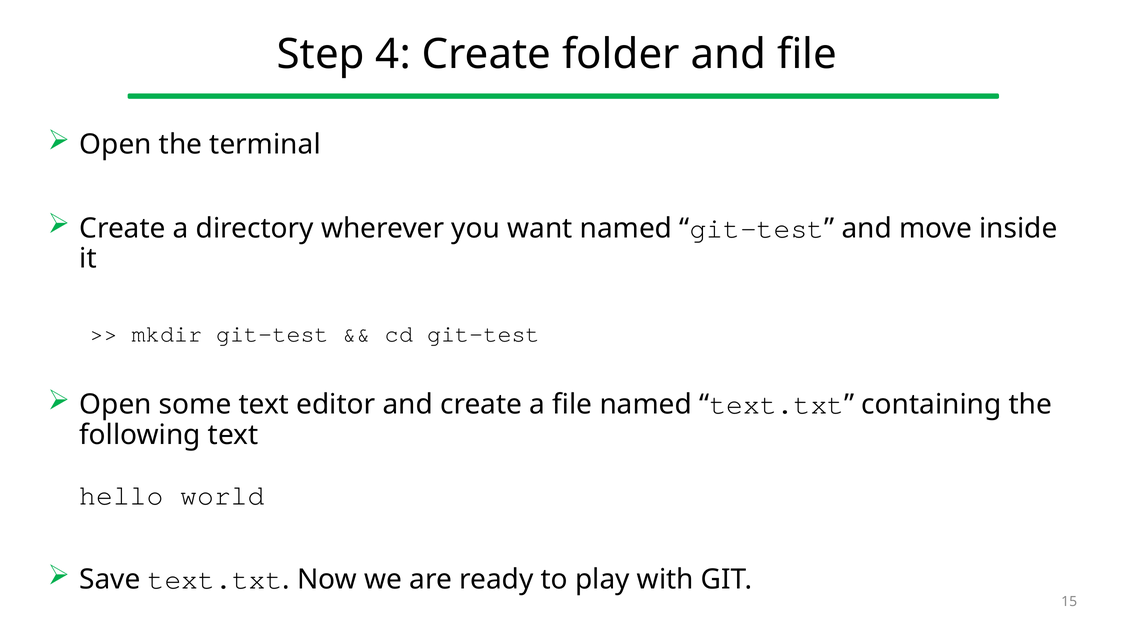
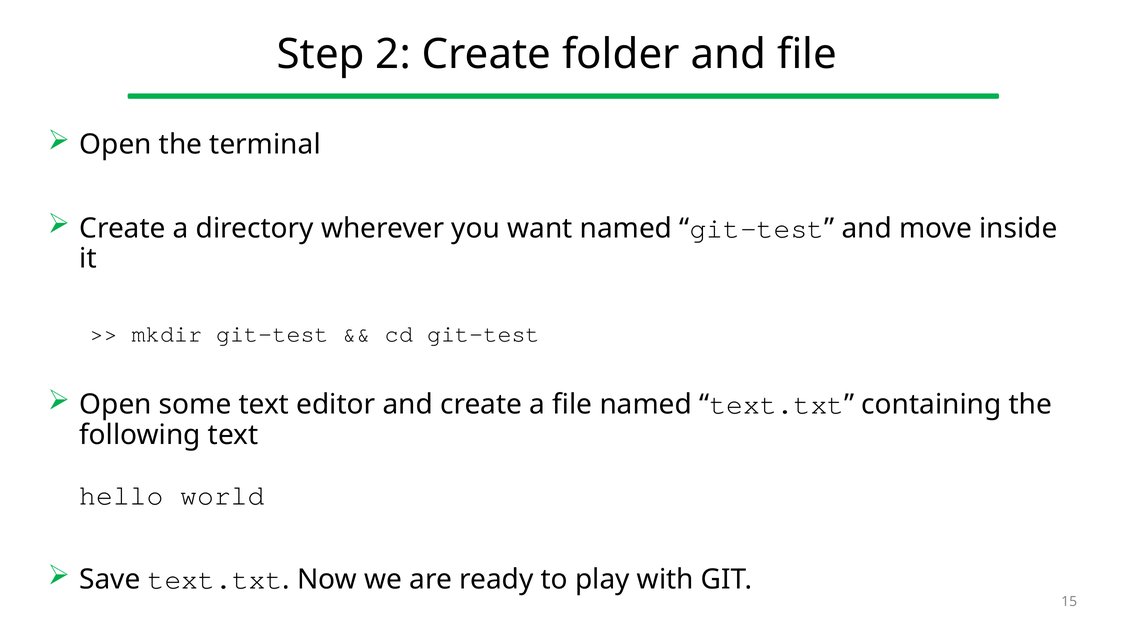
4: 4 -> 2
